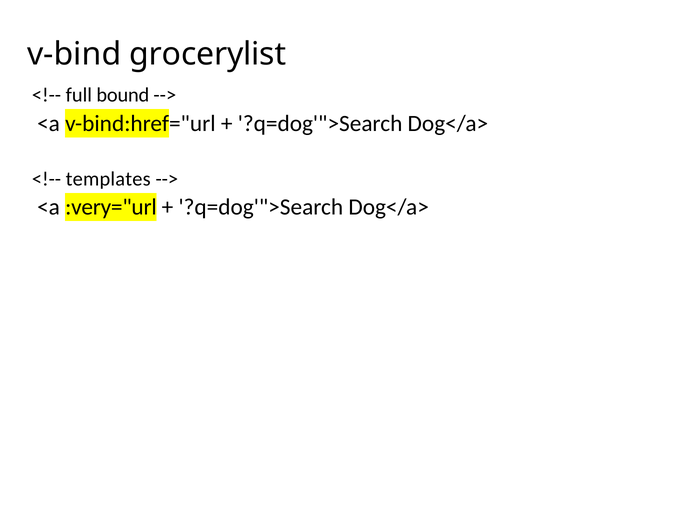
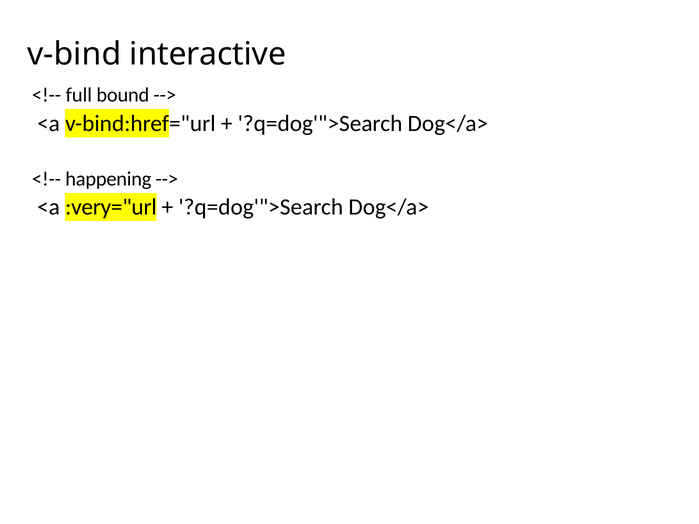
grocerylist: grocerylist -> interactive
templates: templates -> happening
